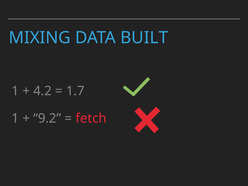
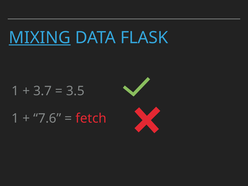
MIXING underline: none -> present
BUILT: BUILT -> FLASK
4.2: 4.2 -> 3.7
1.7: 1.7 -> 3.5
9.2: 9.2 -> 7.6
